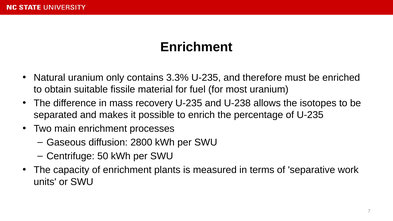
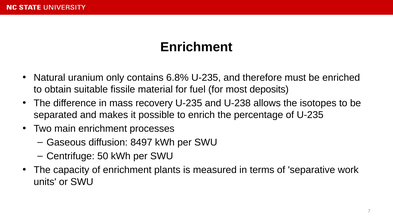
3.3%: 3.3% -> 6.8%
most uranium: uranium -> deposits
2800: 2800 -> 8497
